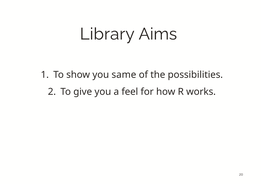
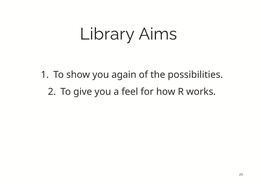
same: same -> again
